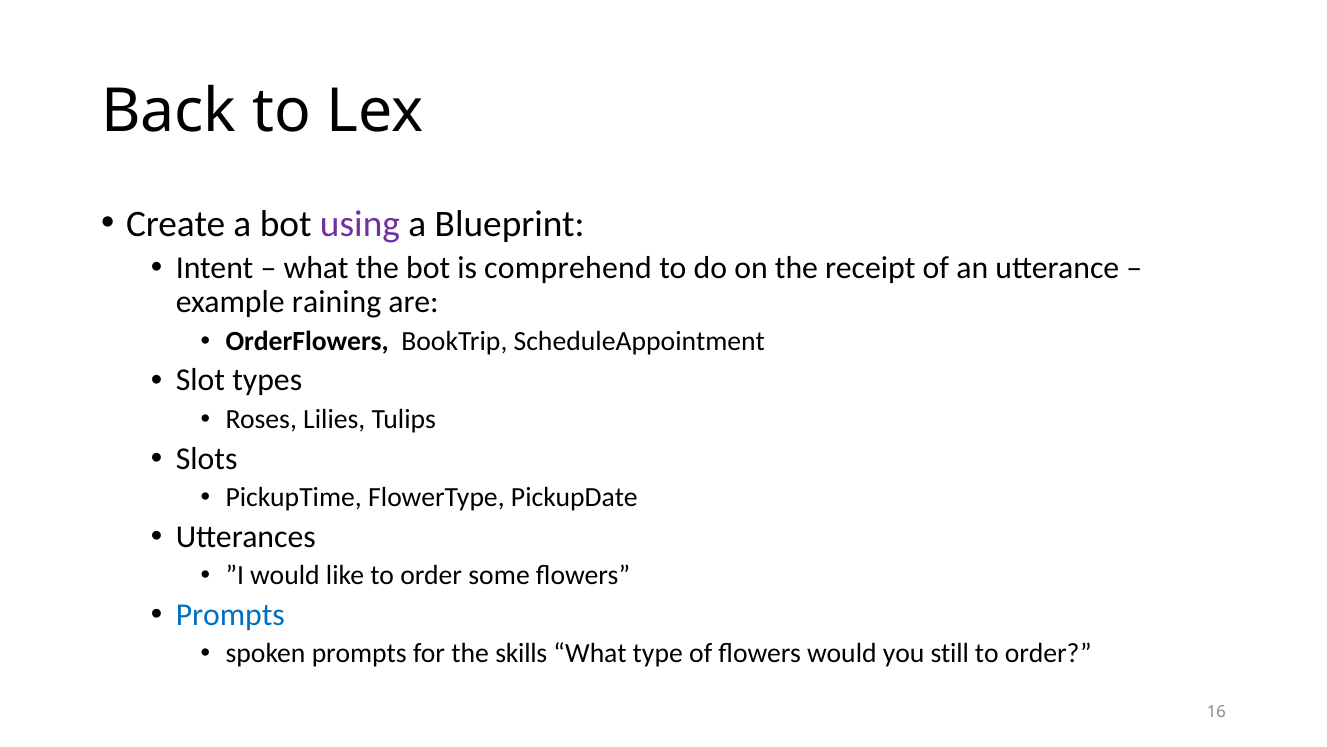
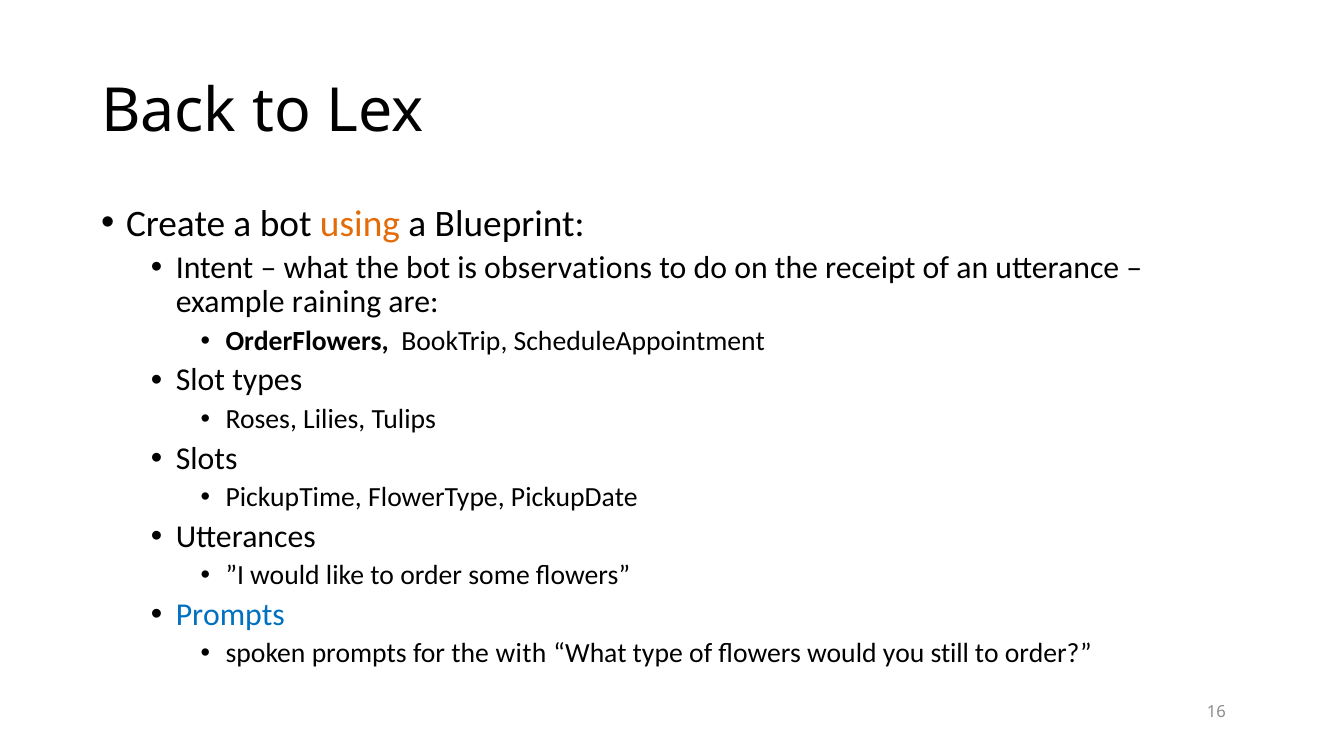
using colour: purple -> orange
comprehend: comprehend -> observations
skills: skills -> with
